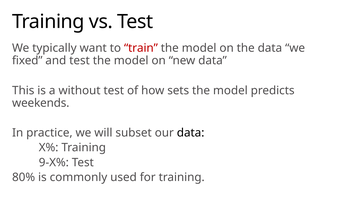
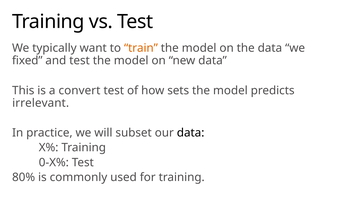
train colour: red -> orange
without: without -> convert
weekends: weekends -> irrelevant
9-X%: 9-X% -> 0-X%
